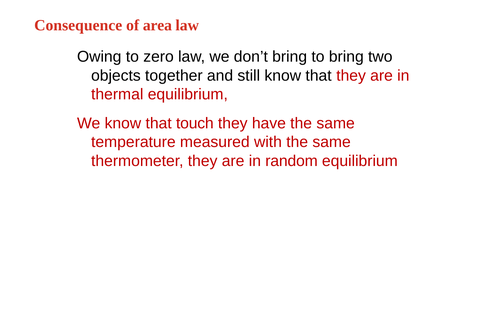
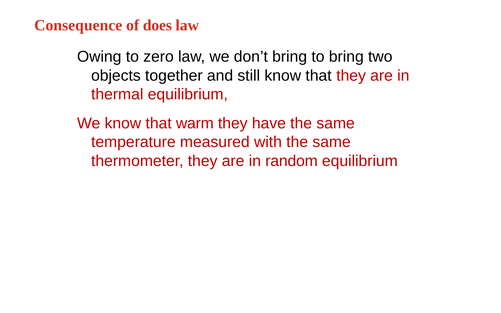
area: area -> does
touch: touch -> warm
